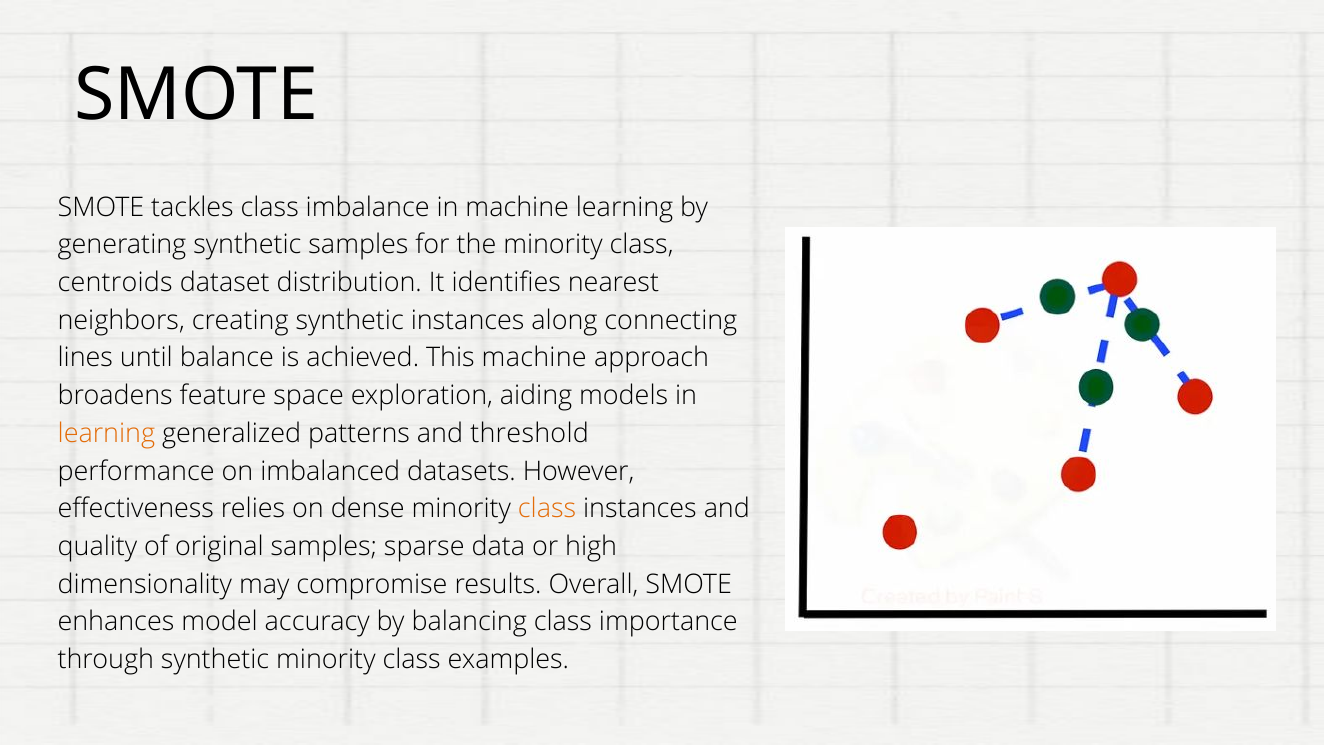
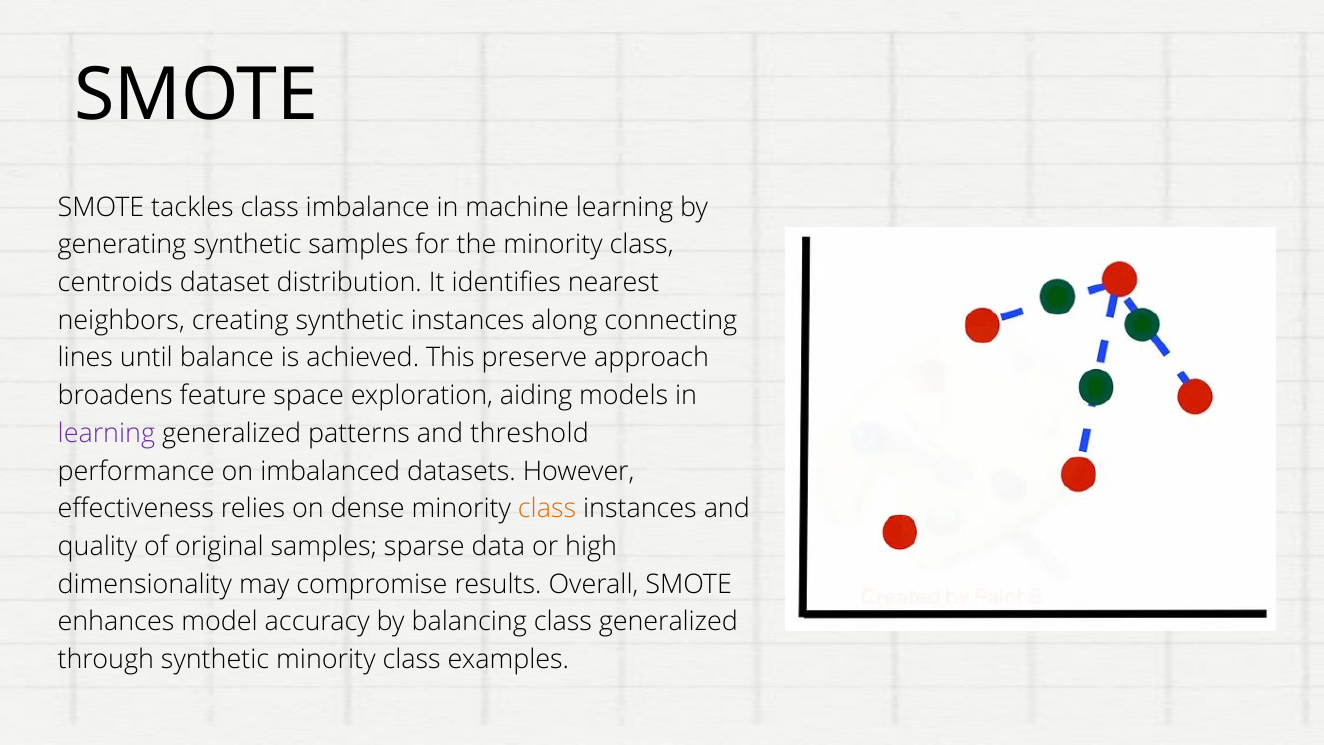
This machine: machine -> preserve
learning at (106, 433) colour: orange -> purple
class importance: importance -> generalized
